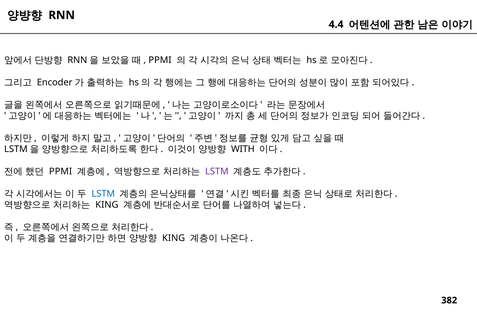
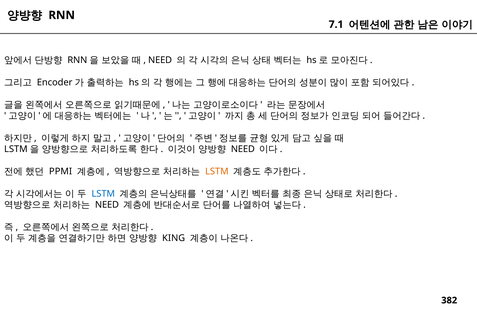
4.4: 4.4 -> 7.1
PPMI at (160, 60): PPMI -> NEED
WITH at (243, 149): WITH -> NEED
LSTM at (217, 172) colour: purple -> orange
KING at (107, 205): KING -> NEED
